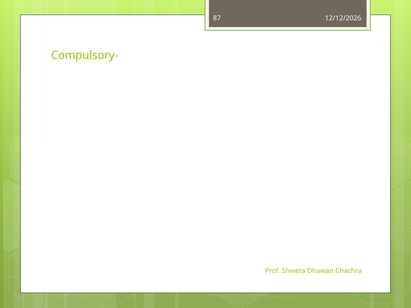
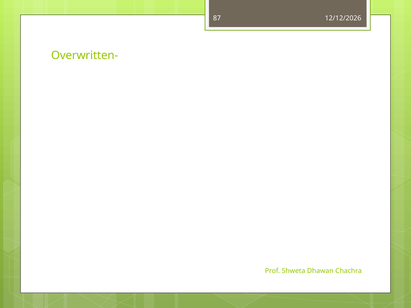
Compulsory-: Compulsory- -> Overwritten-
